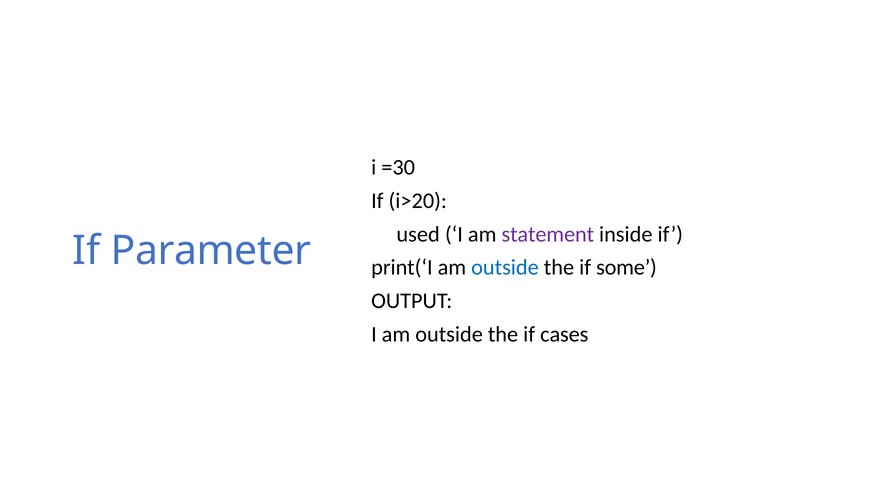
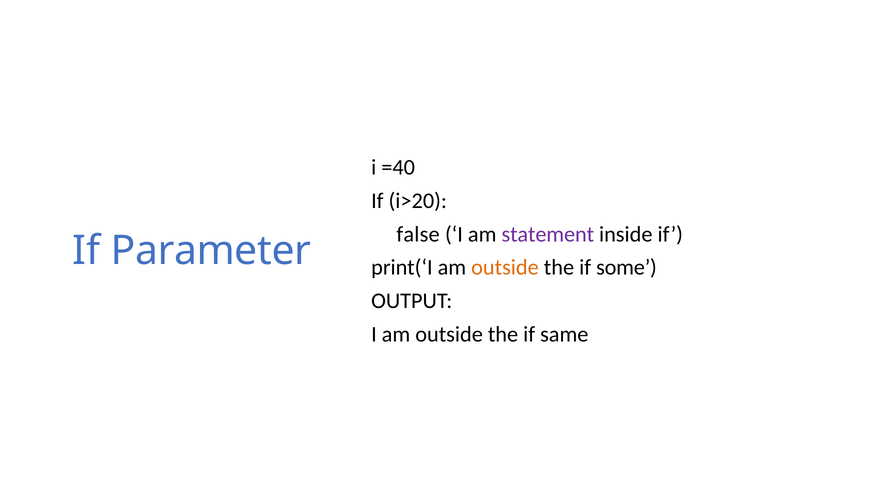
=30: =30 -> =40
used: used -> false
outside at (505, 268) colour: blue -> orange
cases: cases -> same
